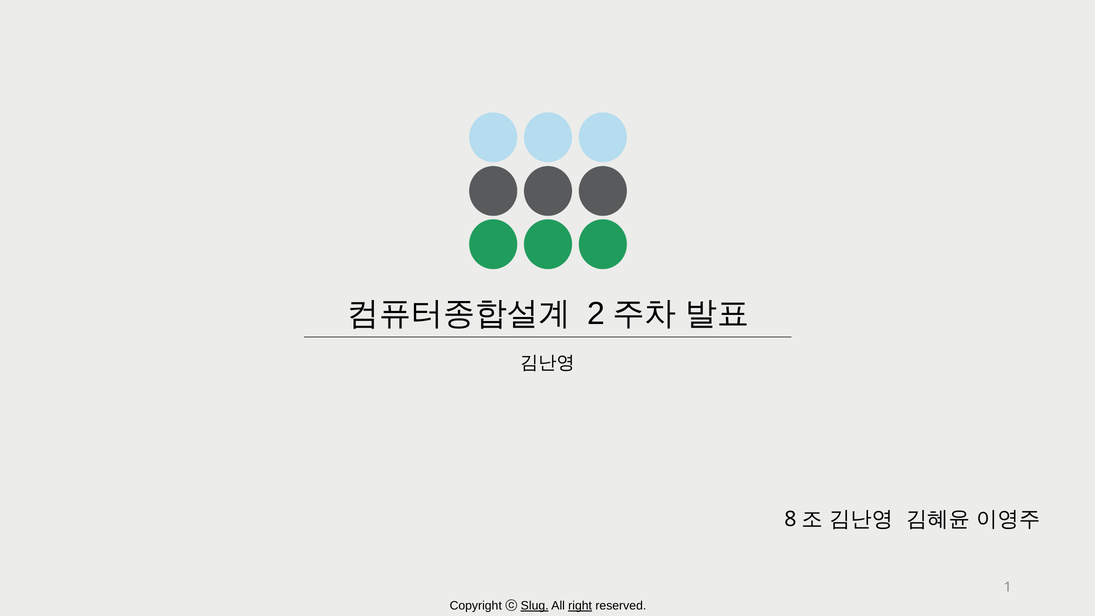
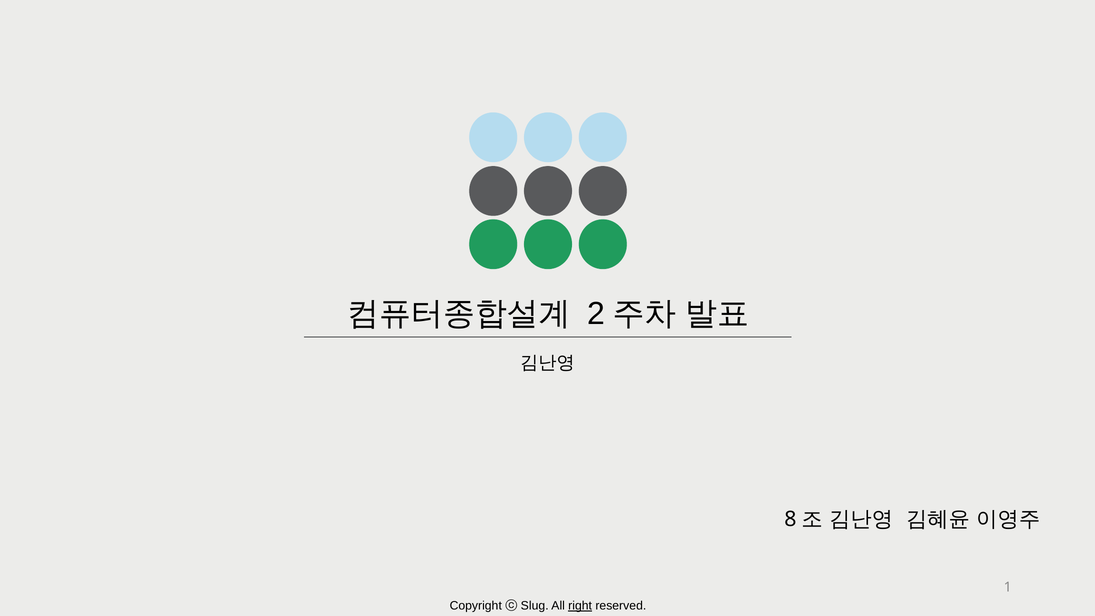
Slug underline: present -> none
